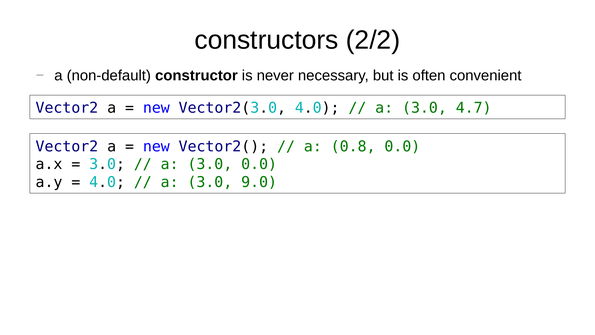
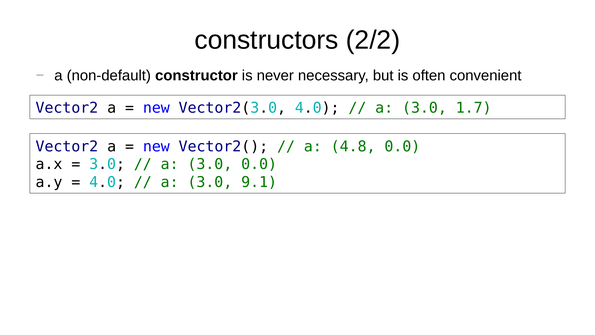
4.7: 4.7 -> 1.7
0.8: 0.8 -> 4.8
9.0: 9.0 -> 9.1
